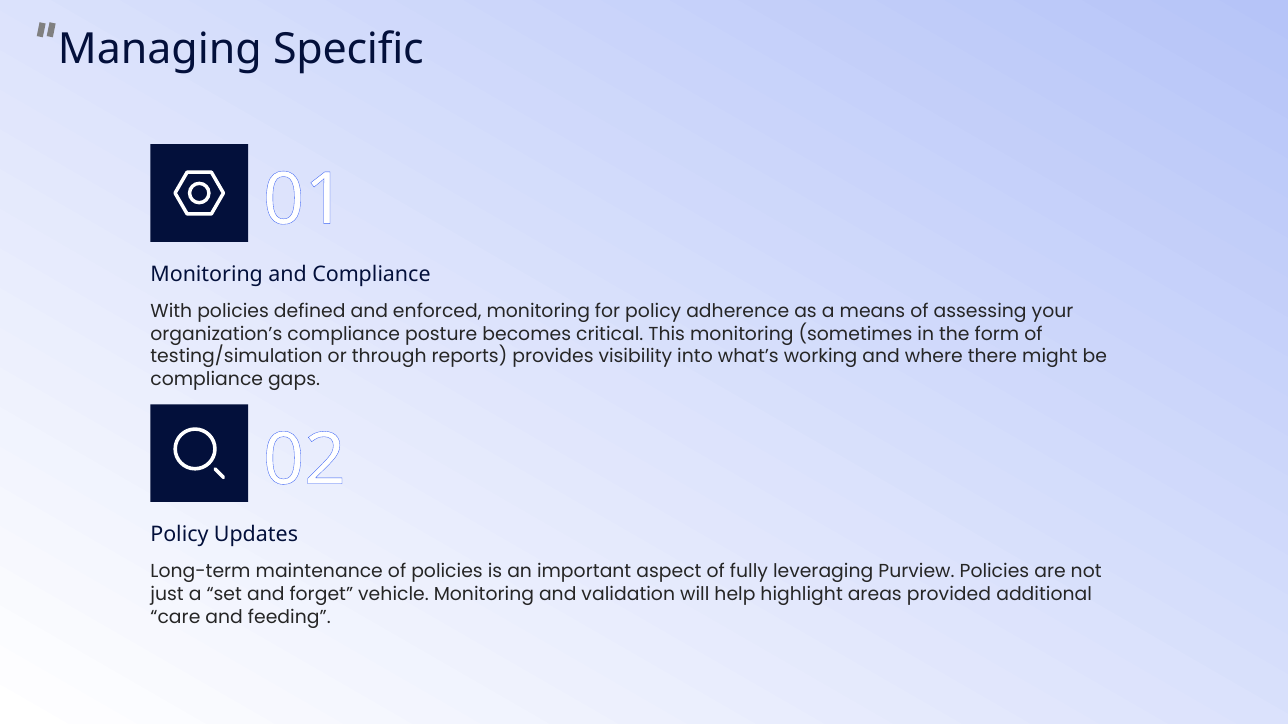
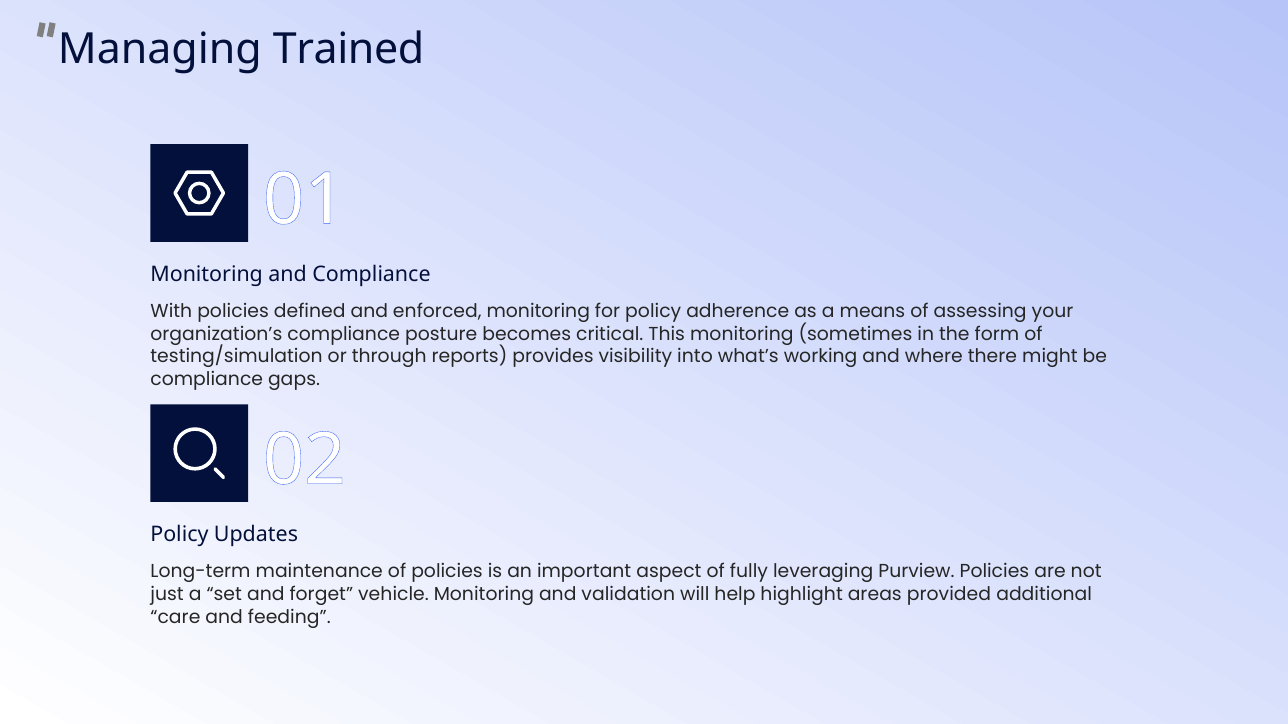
Specific: Specific -> Trained
